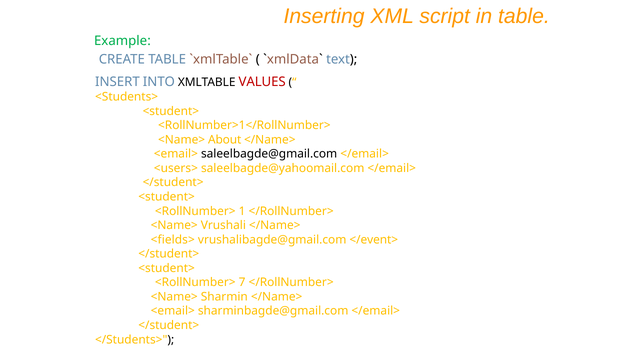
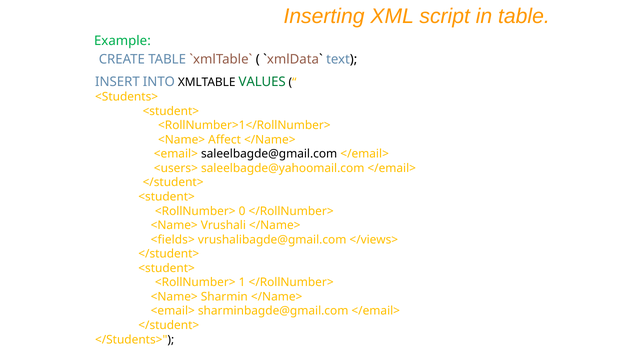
VALUES colour: red -> green
About: About -> Affect
1: 1 -> 0
</event>: </event> -> </views>
7: 7 -> 1
